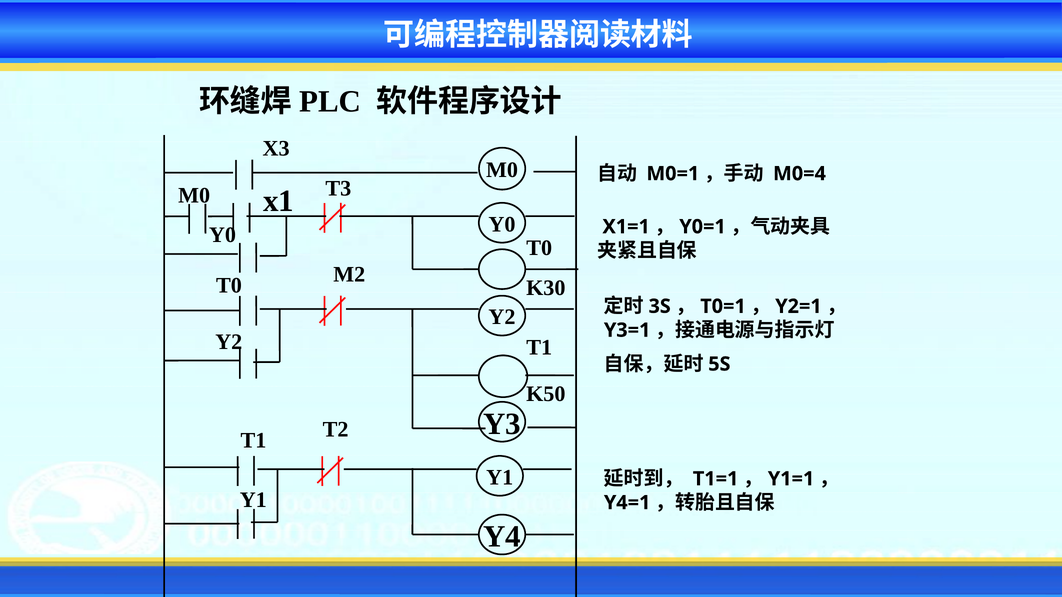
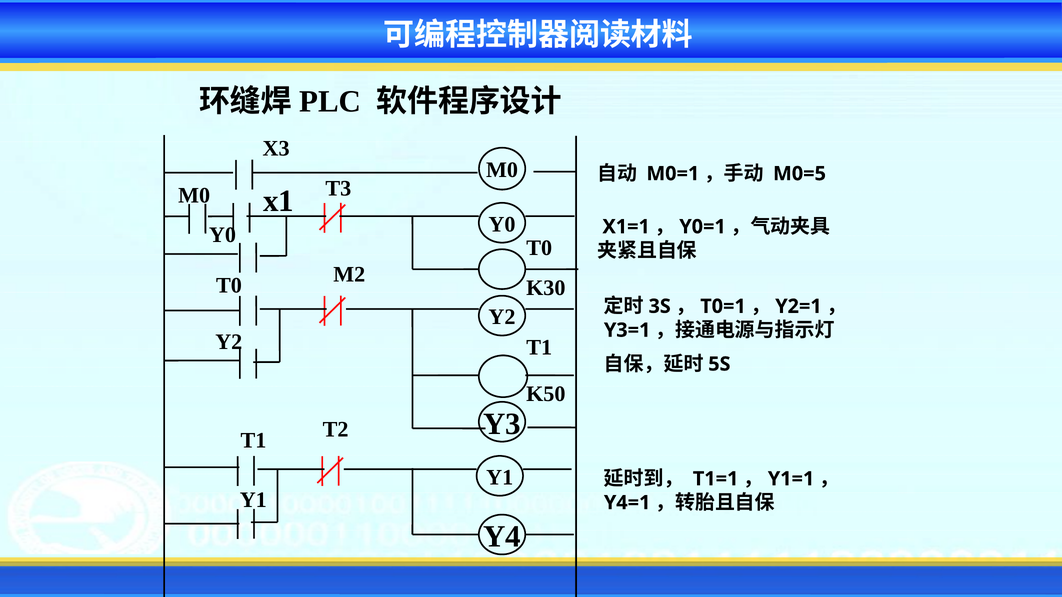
M0=4: M0=4 -> M0=5
